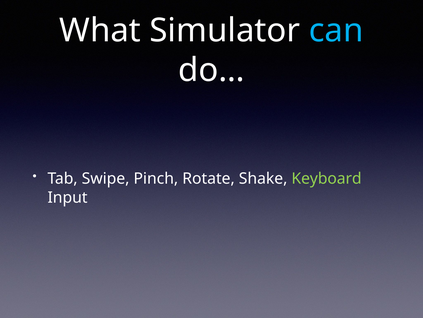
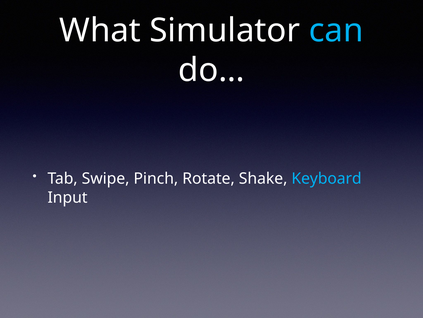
Keyboard colour: light green -> light blue
